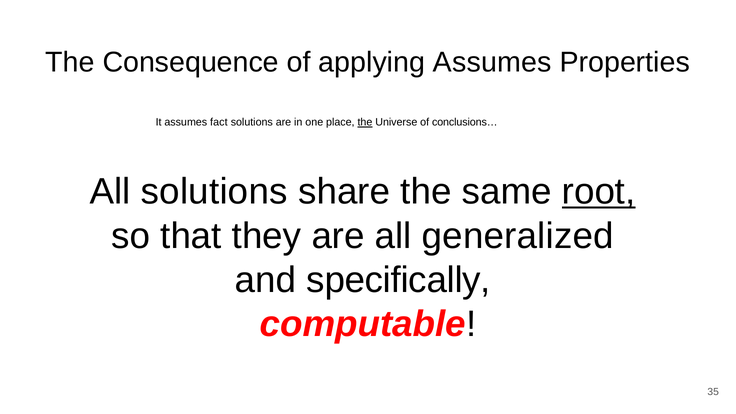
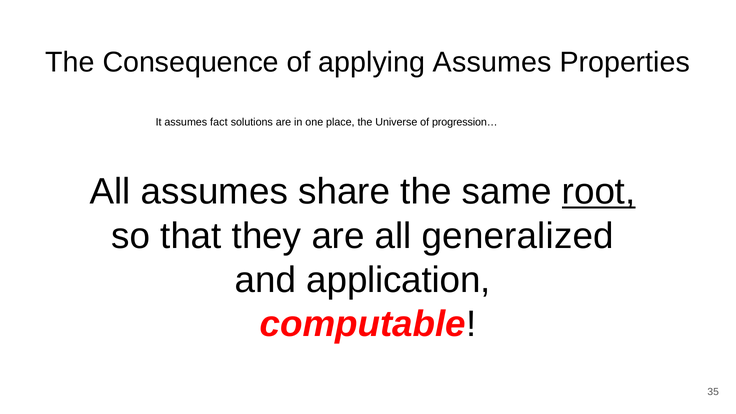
the at (365, 122) underline: present -> none
conclusions…: conclusions… -> progression…
All solutions: solutions -> assumes
specifically: specifically -> application
